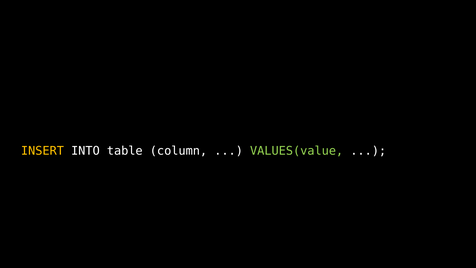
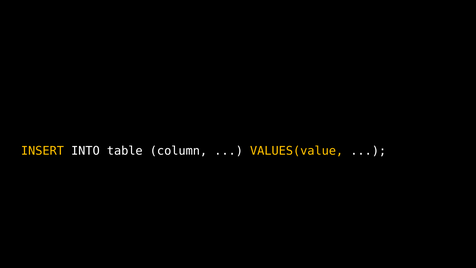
VALUES(value colour: light green -> yellow
